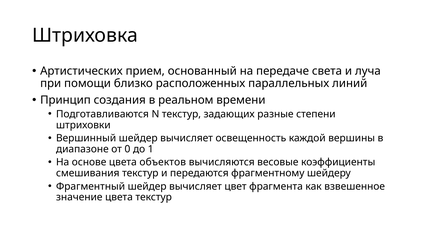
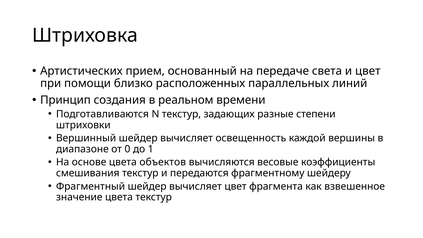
и луча: луча -> цвет
